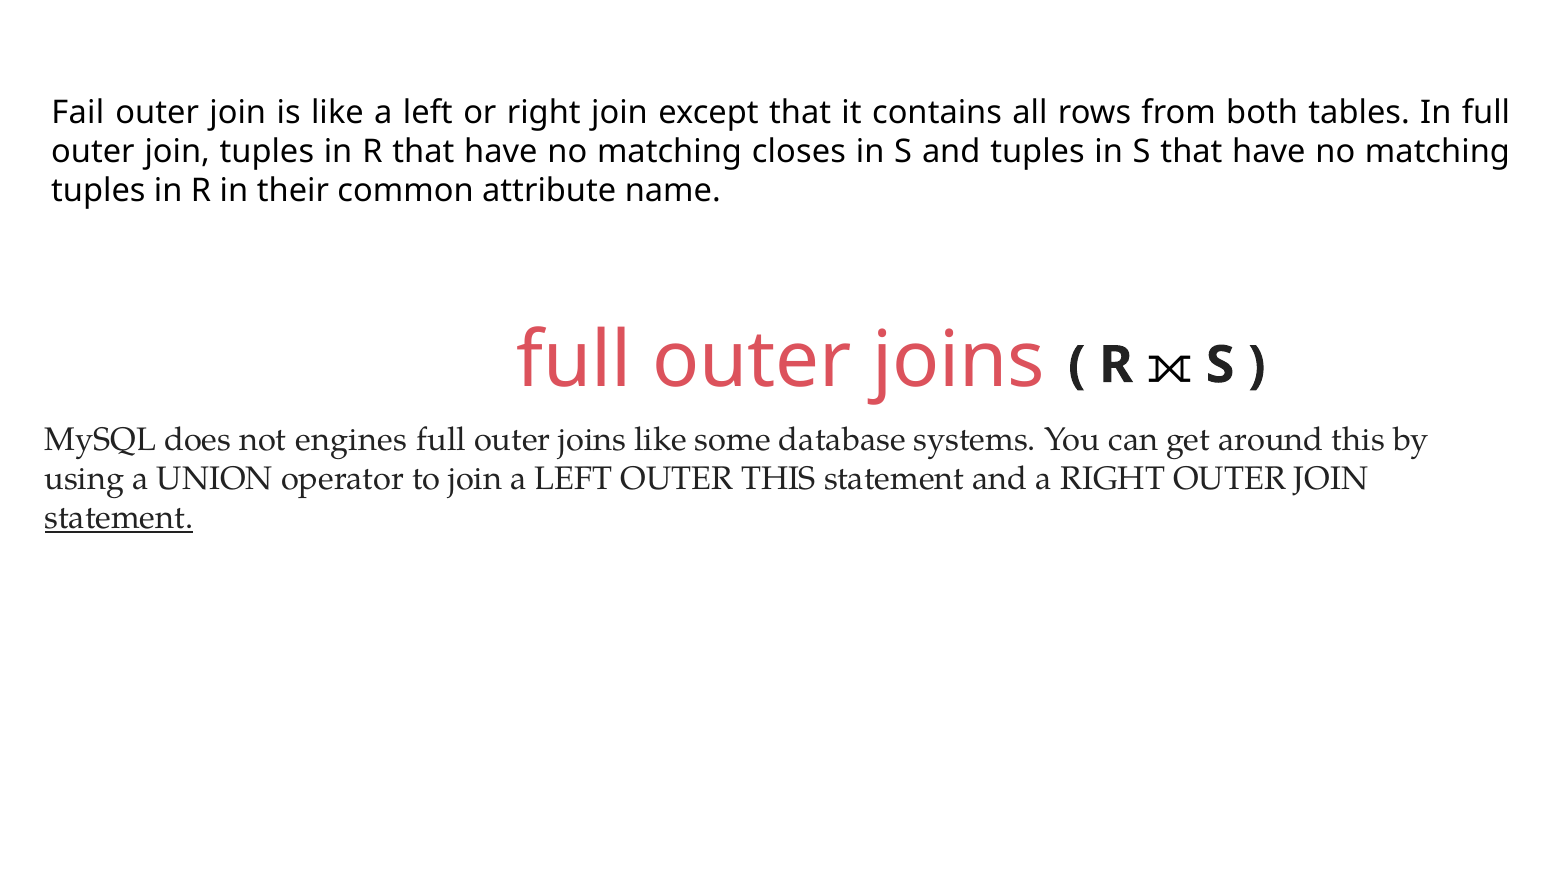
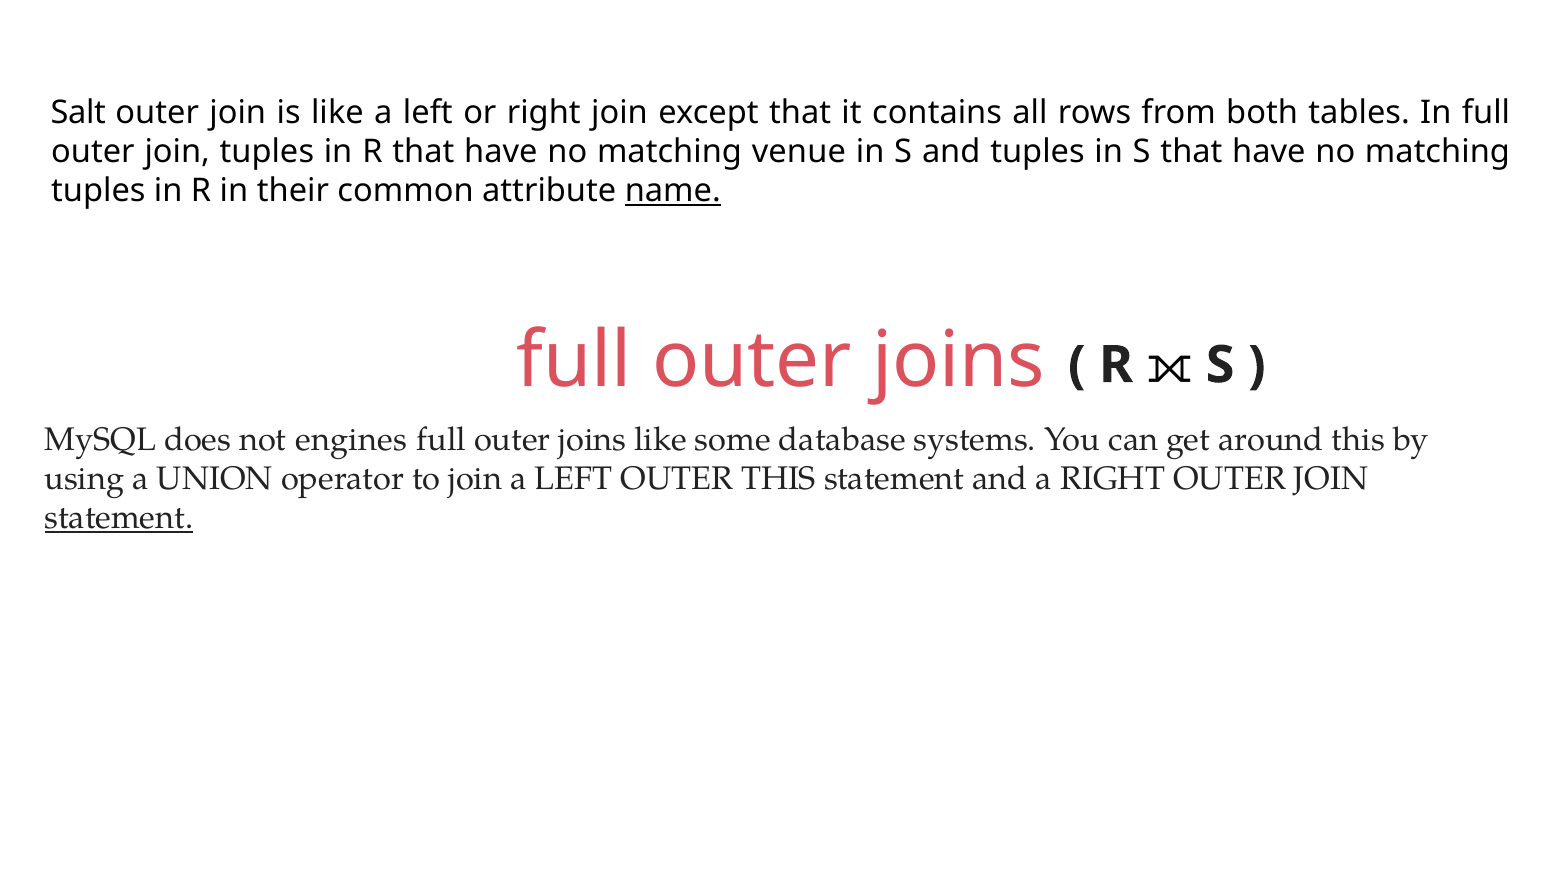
Fail: Fail -> Salt
closes: closes -> venue
name underline: none -> present
